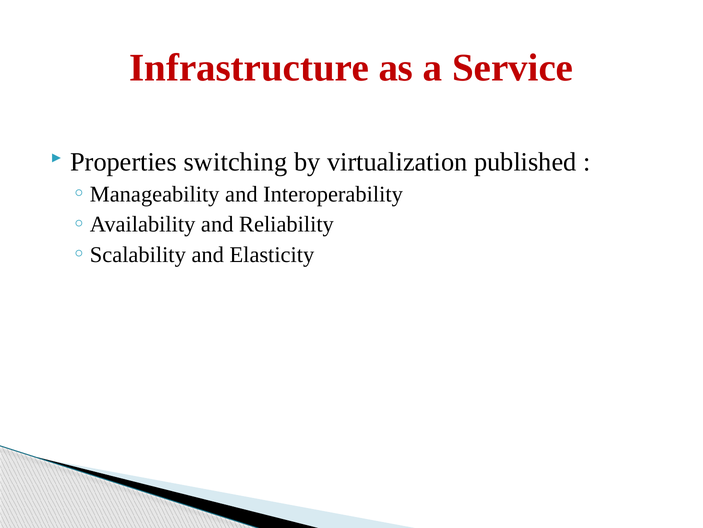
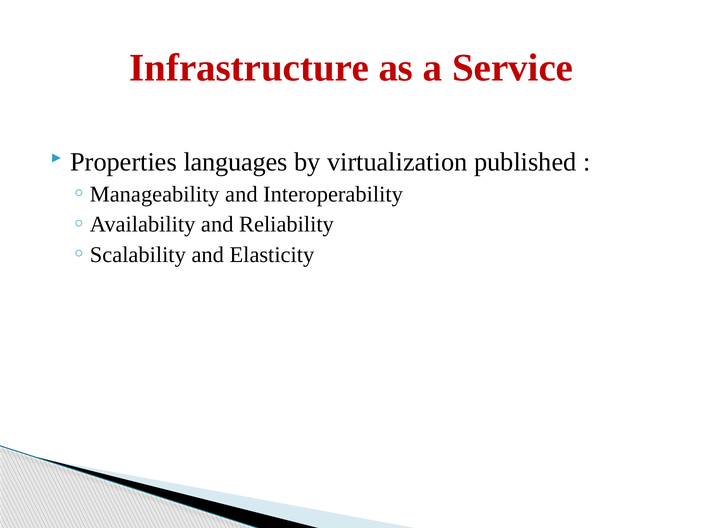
switching: switching -> languages
